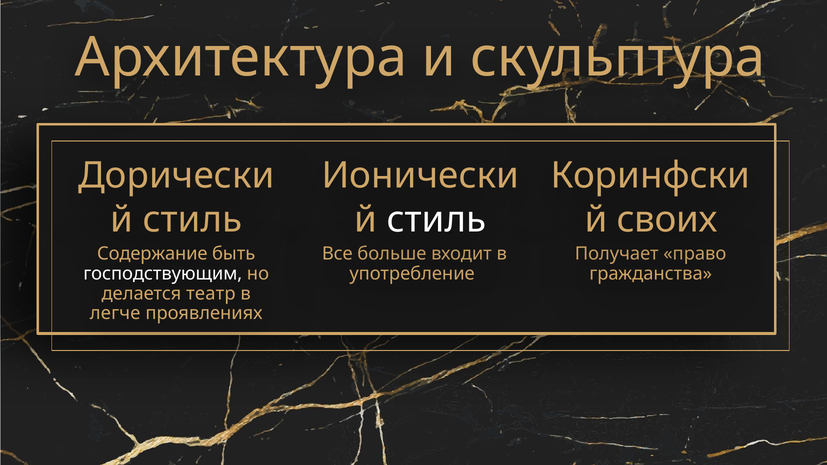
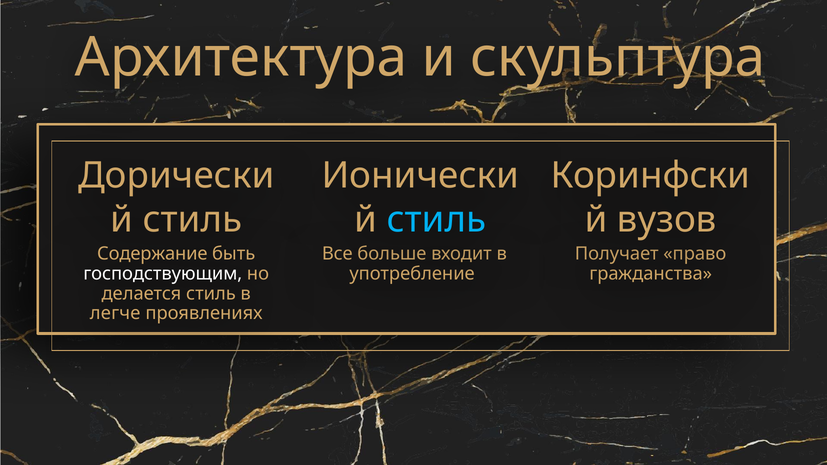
стиль at (436, 220) colour: white -> light blue
своих: своих -> вузов
делается театр: театр -> стиль
